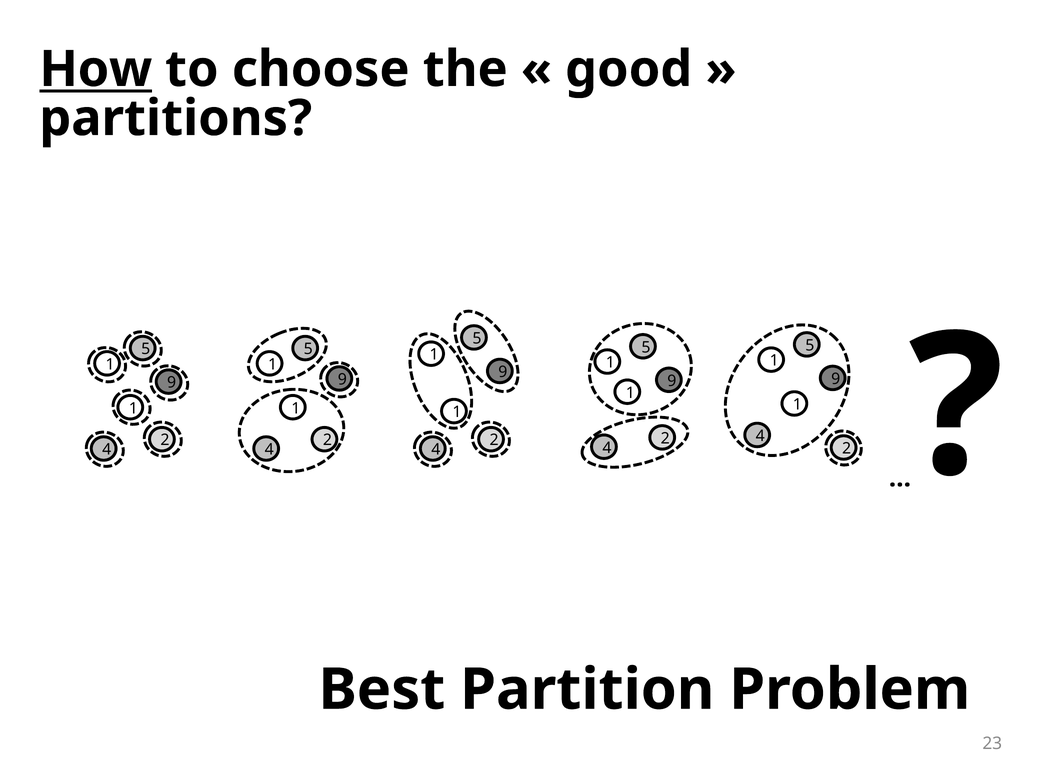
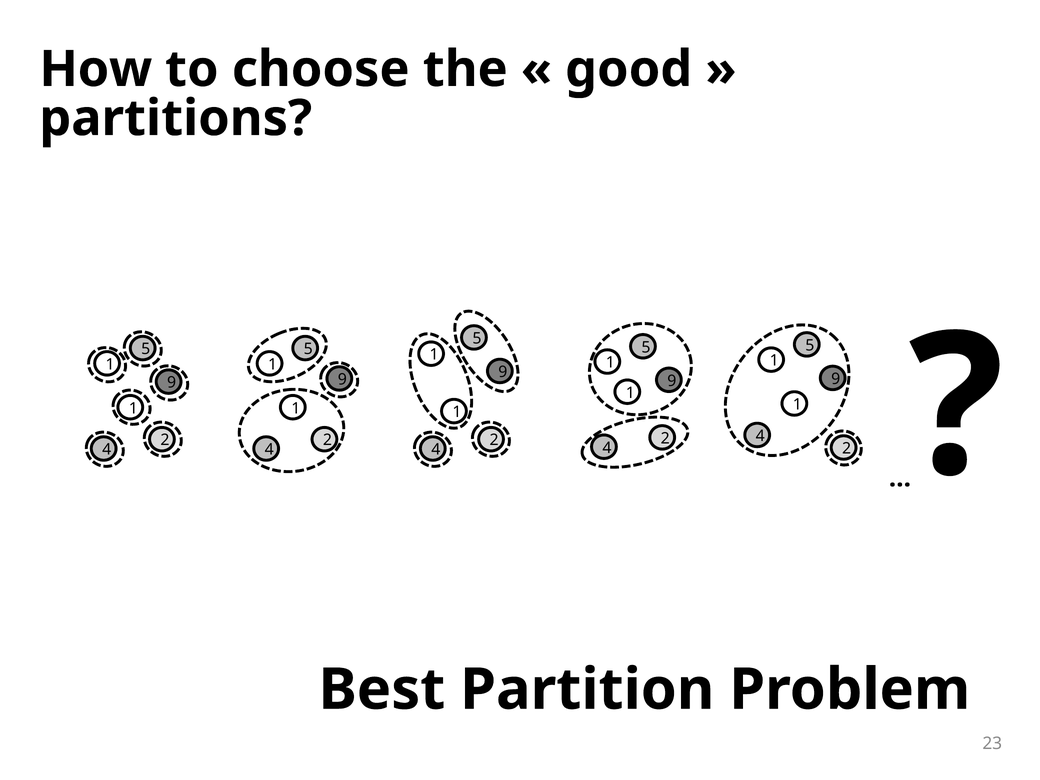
How underline: present -> none
